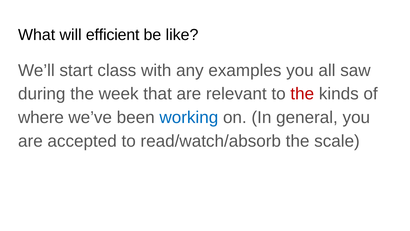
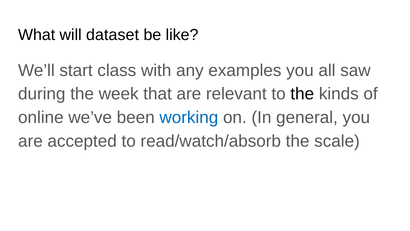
efficient: efficient -> dataset
the at (302, 94) colour: red -> black
where: where -> online
